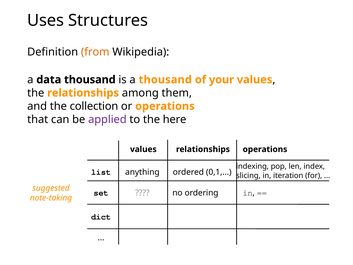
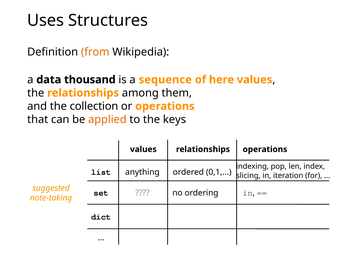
a thousand: thousand -> sequence
your: your -> here
applied colour: purple -> orange
here: here -> keys
